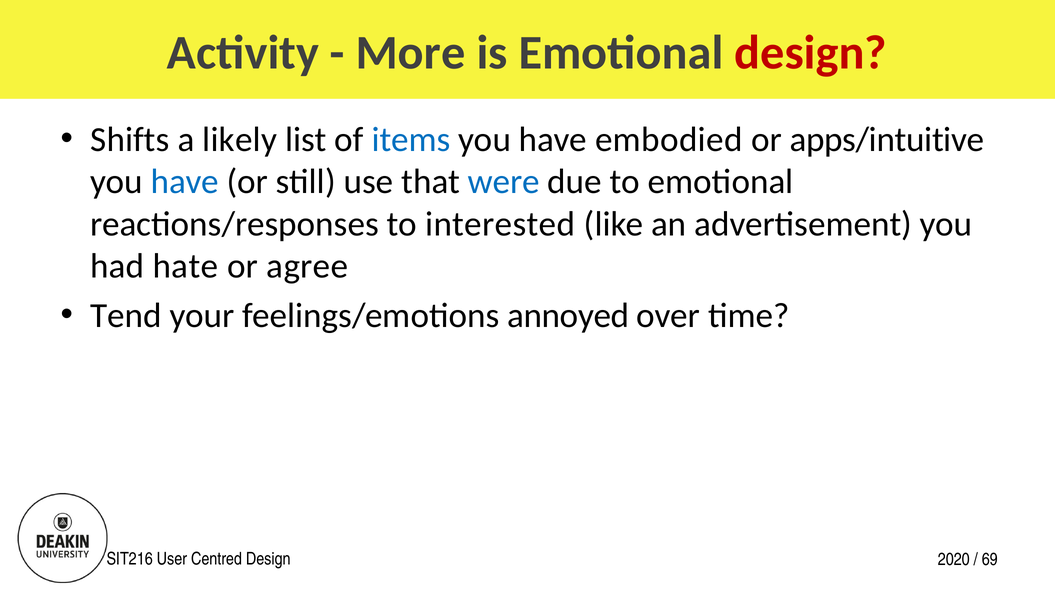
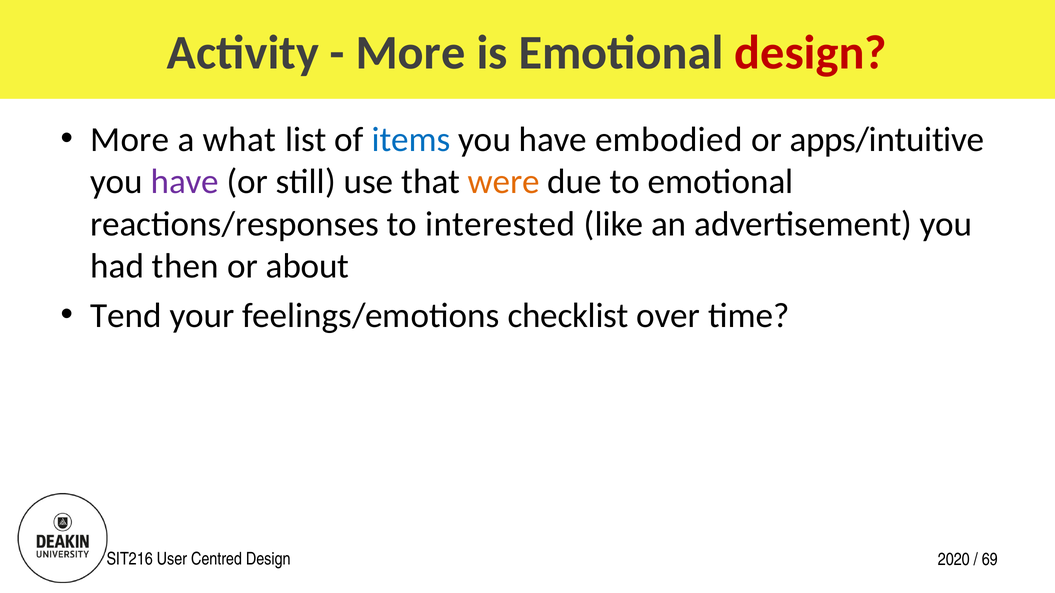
Shifts at (130, 140): Shifts -> More
likely: likely -> what
have at (185, 182) colour: blue -> purple
were colour: blue -> orange
hate: hate -> then
agree: agree -> about
annoyed: annoyed -> checklist
